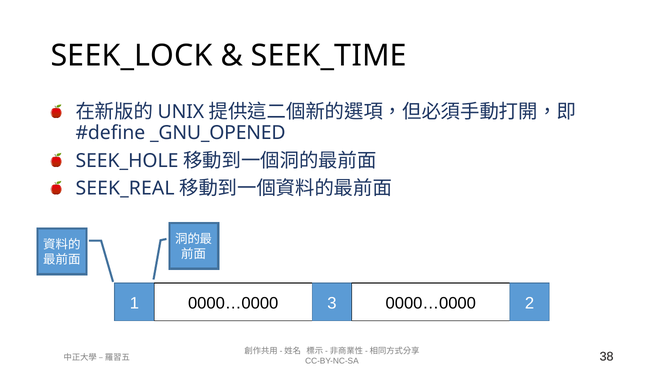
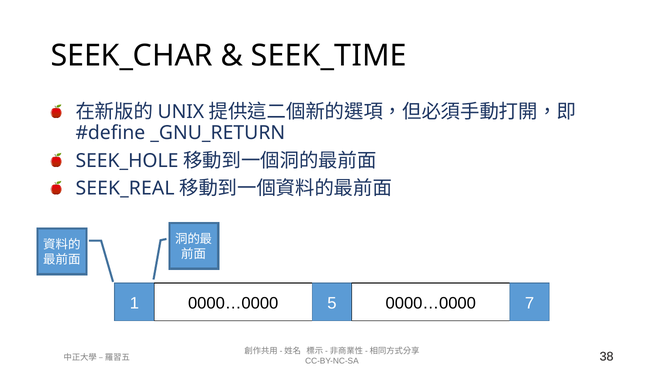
SEEK_LOCK: SEEK_LOCK -> SEEK_CHAR
_GNU_OPENED: _GNU_OPENED -> _GNU_RETURN
3: 3 -> 5
2: 2 -> 7
